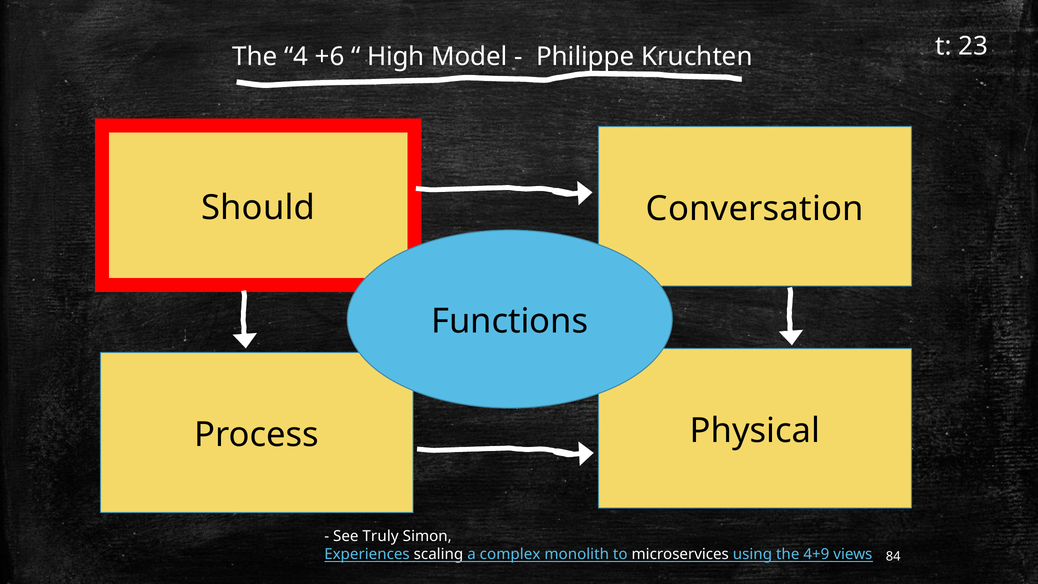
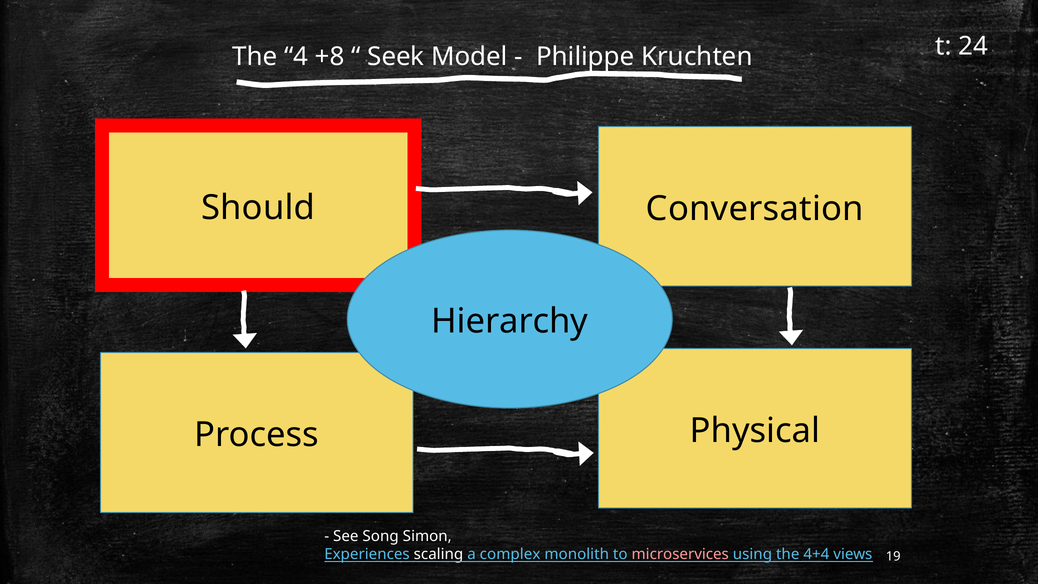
23: 23 -> 24
+6: +6 -> +8
High: High -> Seek
Functions: Functions -> Hierarchy
Truly: Truly -> Song
microservices colour: white -> pink
4+9: 4+9 -> 4+4
84: 84 -> 19
